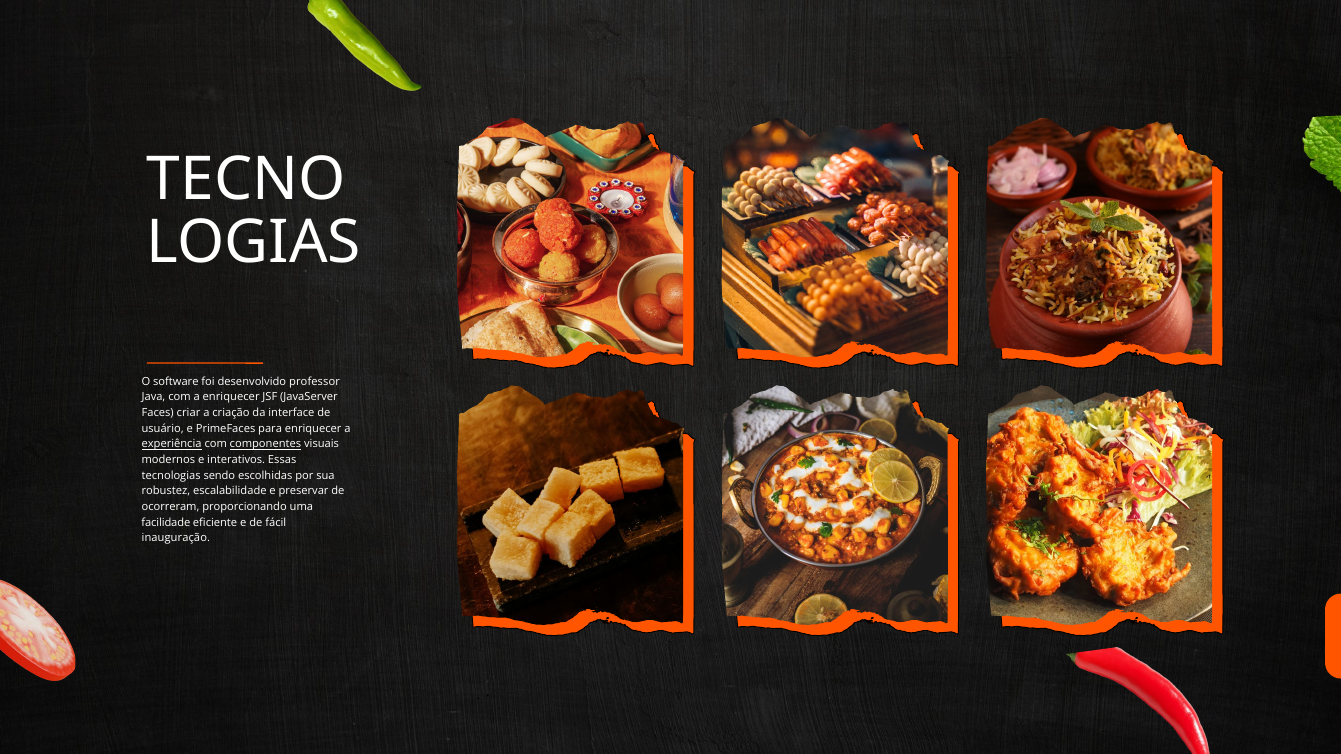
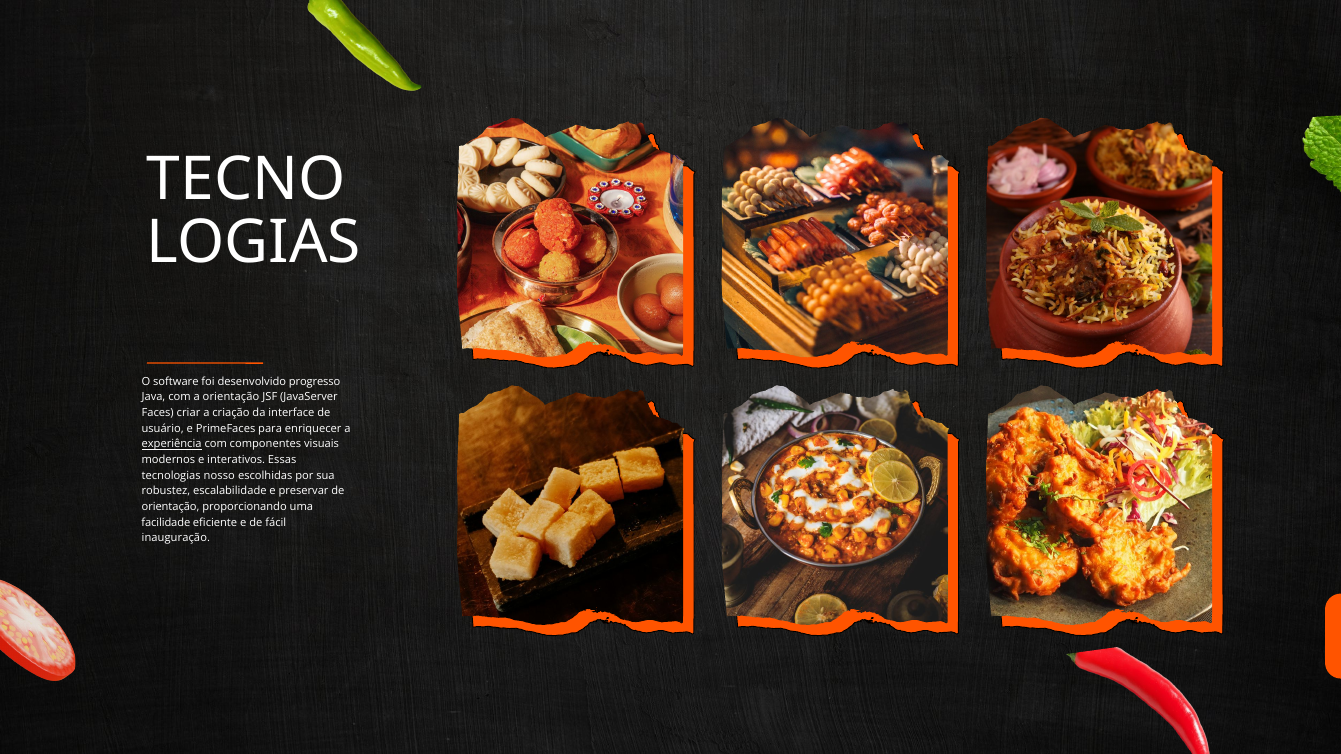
professor: professor -> progresso
a enriquecer: enriquecer -> orientação
componentes underline: present -> none
sendo: sendo -> nosso
ocorreram at (171, 507): ocorreram -> orientação
